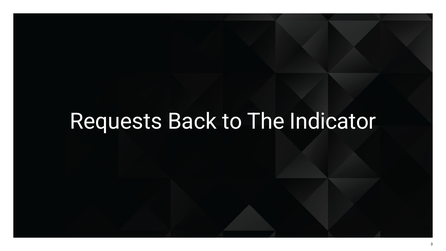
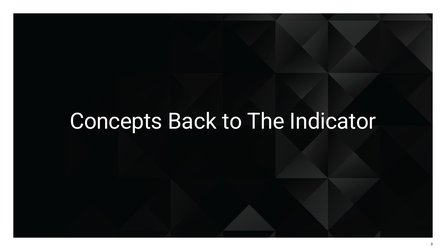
Requests: Requests -> Concepts
